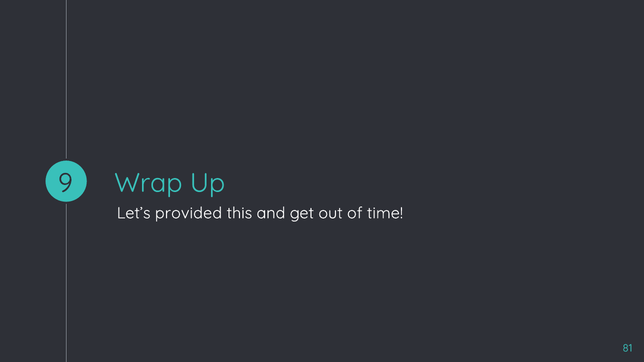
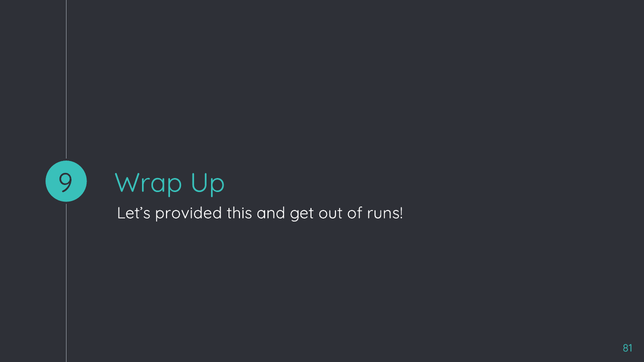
time: time -> runs
